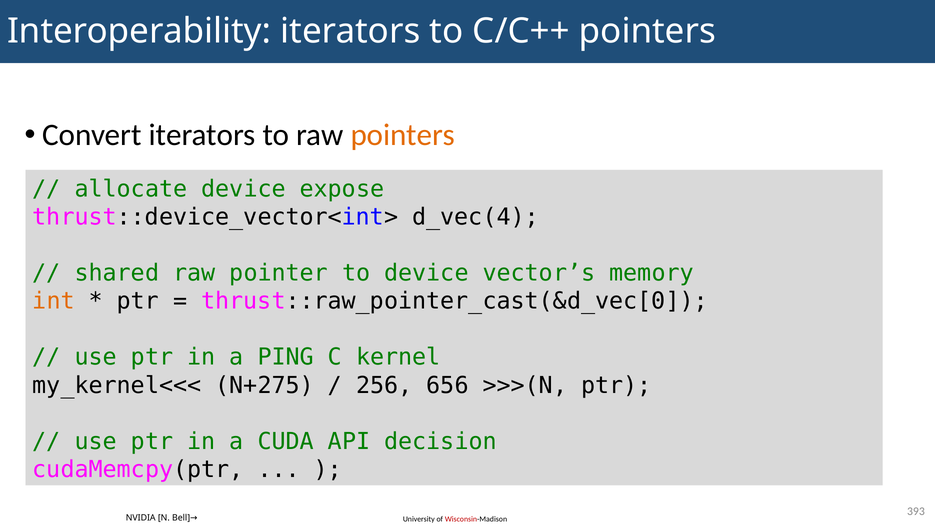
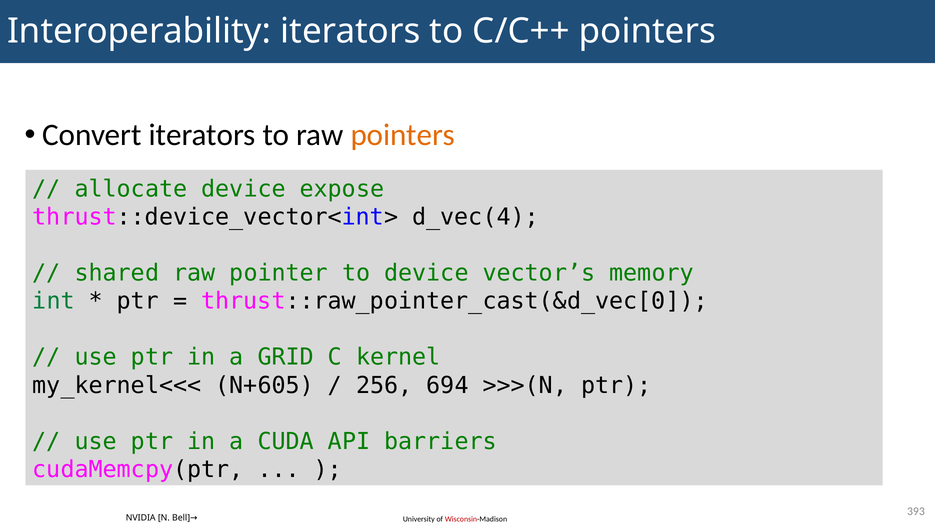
int colour: orange -> green
PING: PING -> GRID
N+275: N+275 -> N+605
656: 656 -> 694
decision: decision -> barriers
